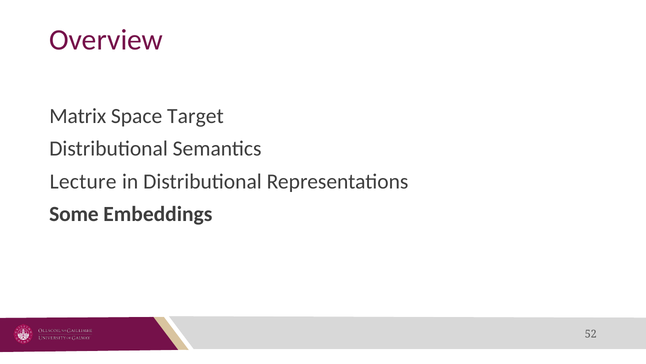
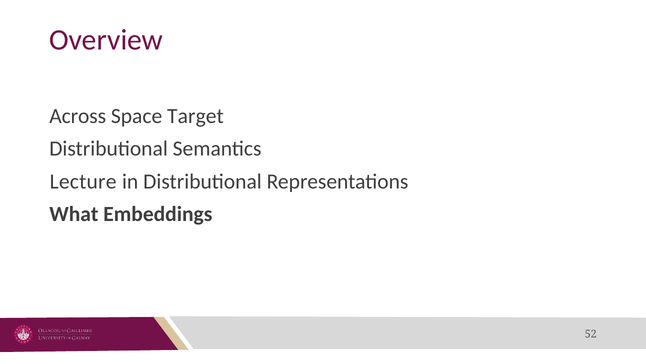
Matrix: Matrix -> Across
Some: Some -> What
